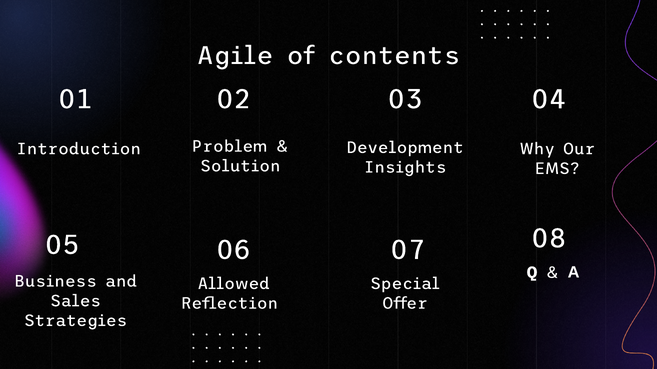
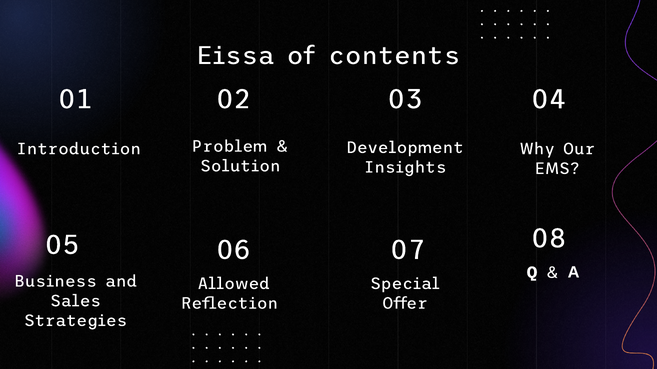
Agile: Agile -> Eissa
